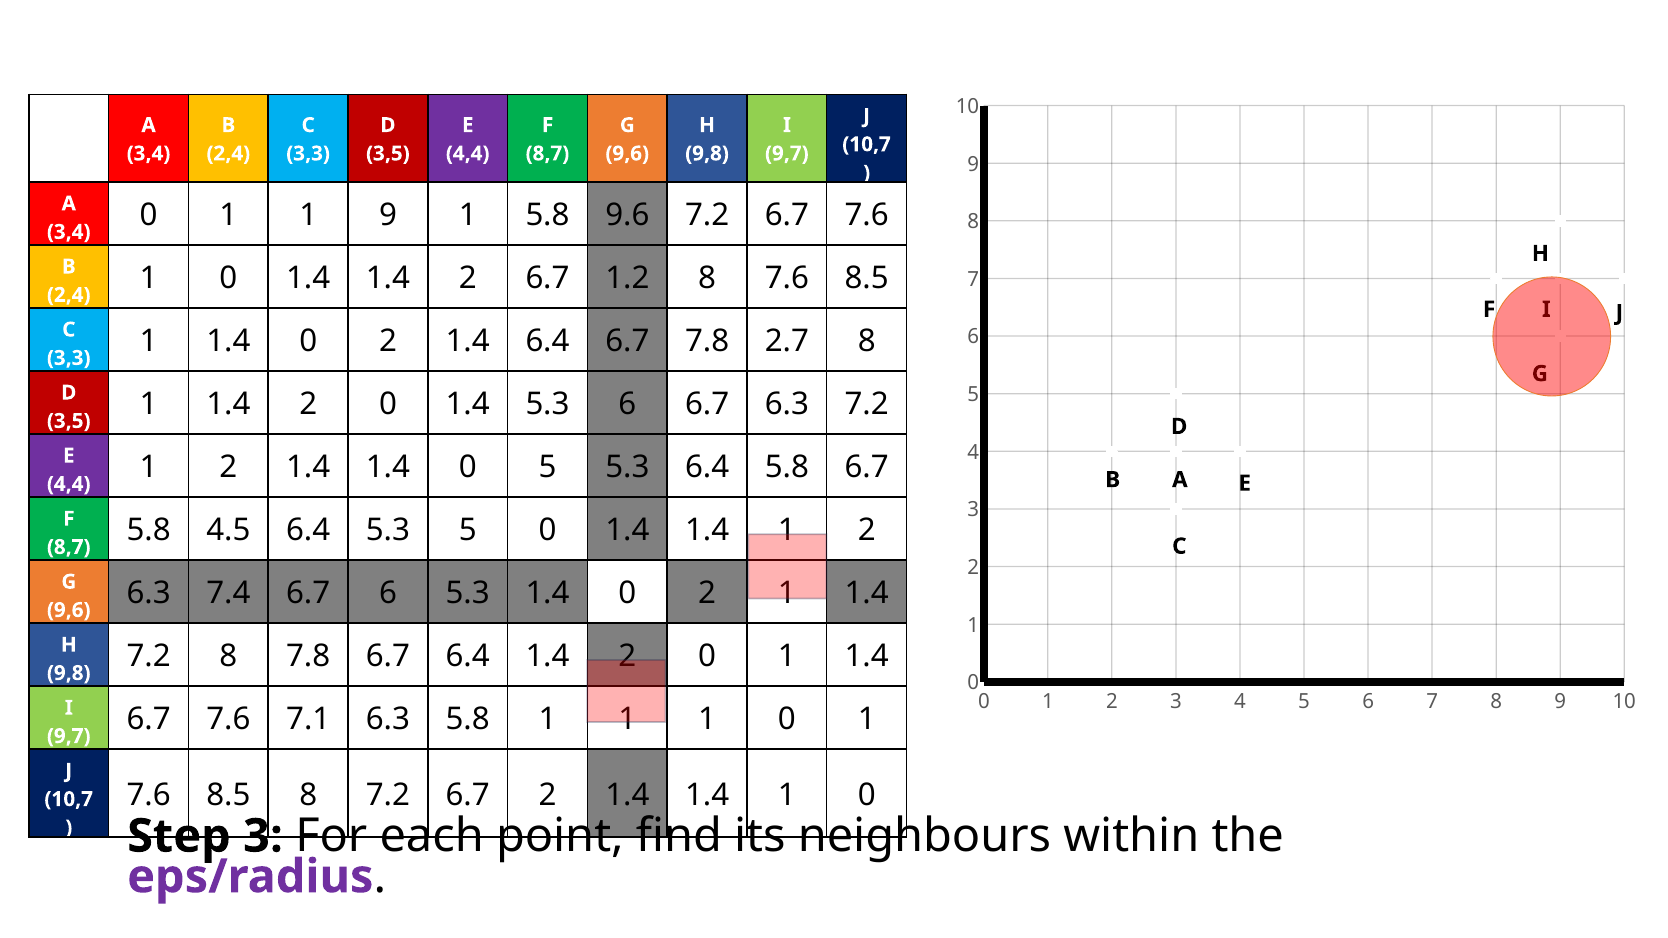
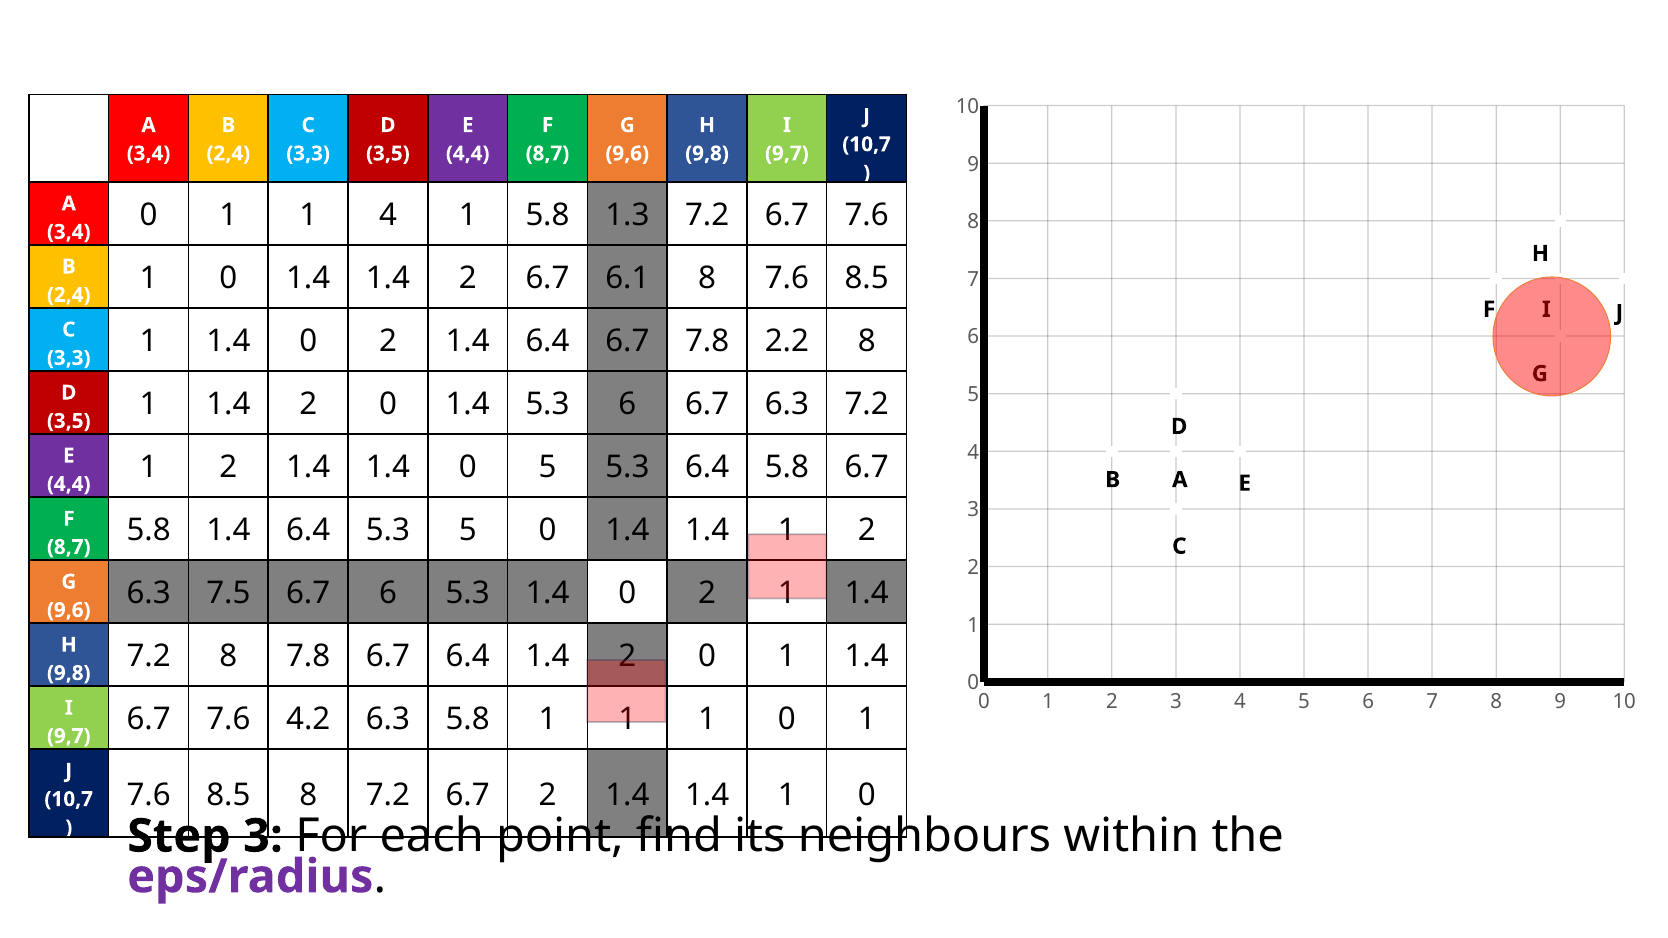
1 9: 9 -> 4
9.6: 9.6 -> 1.3
1.2: 1.2 -> 6.1
2.7: 2.7 -> 2.2
5.8 4.5: 4.5 -> 1.4
7.4: 7.4 -> 7.5
7.1: 7.1 -> 4.2
